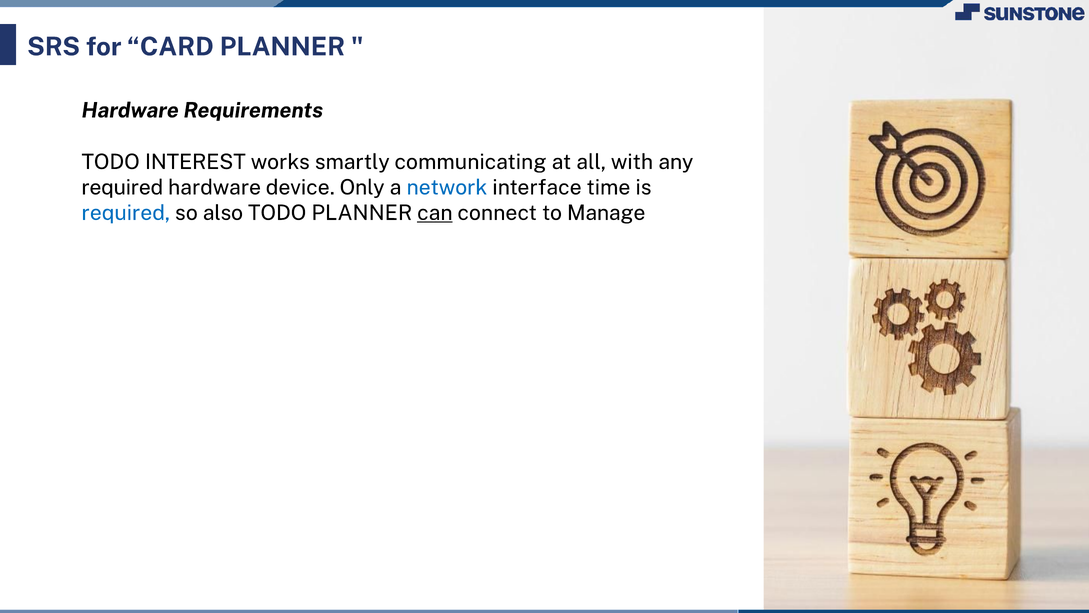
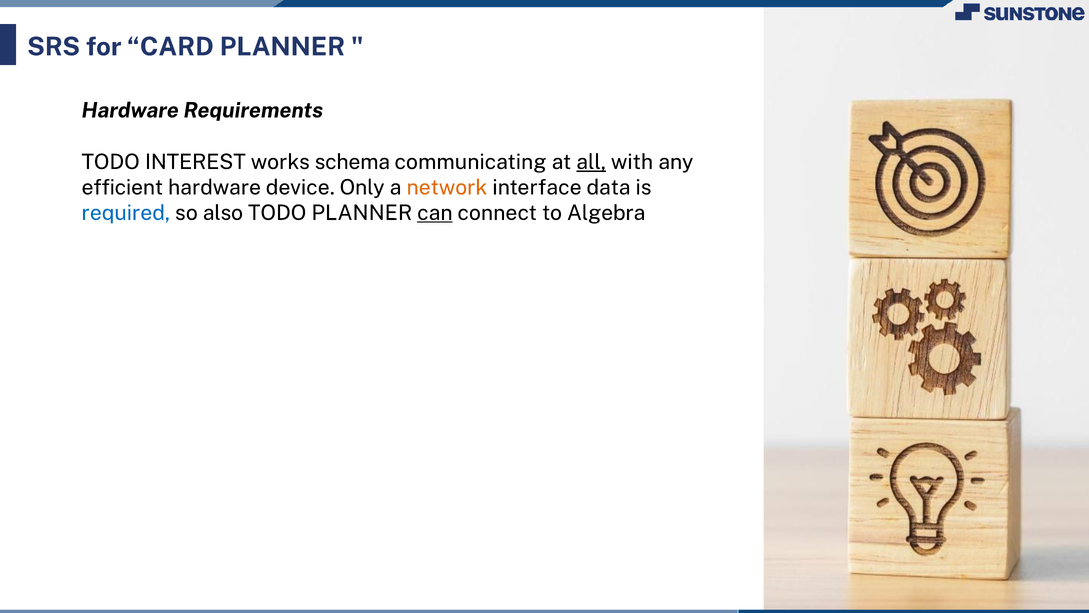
smartly: smartly -> schema
all underline: none -> present
required at (122, 187): required -> efficient
network colour: blue -> orange
time: time -> data
Manage: Manage -> Algebra
